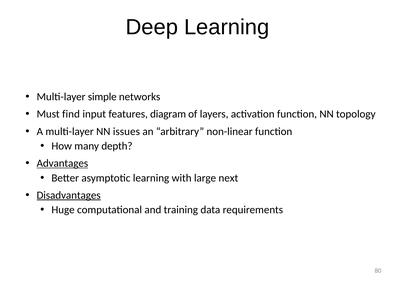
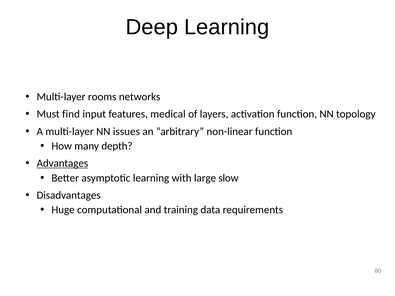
simple: simple -> rooms
diagram: diagram -> medical
next: next -> slow
Disadvantages underline: present -> none
